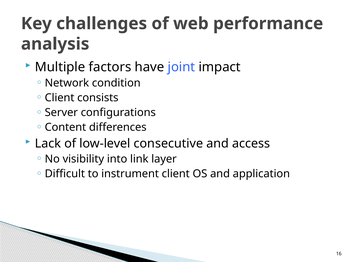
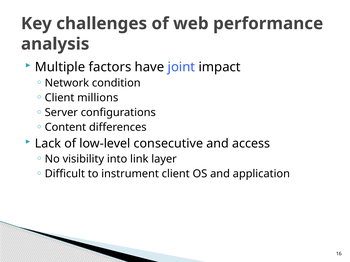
consists: consists -> millions
